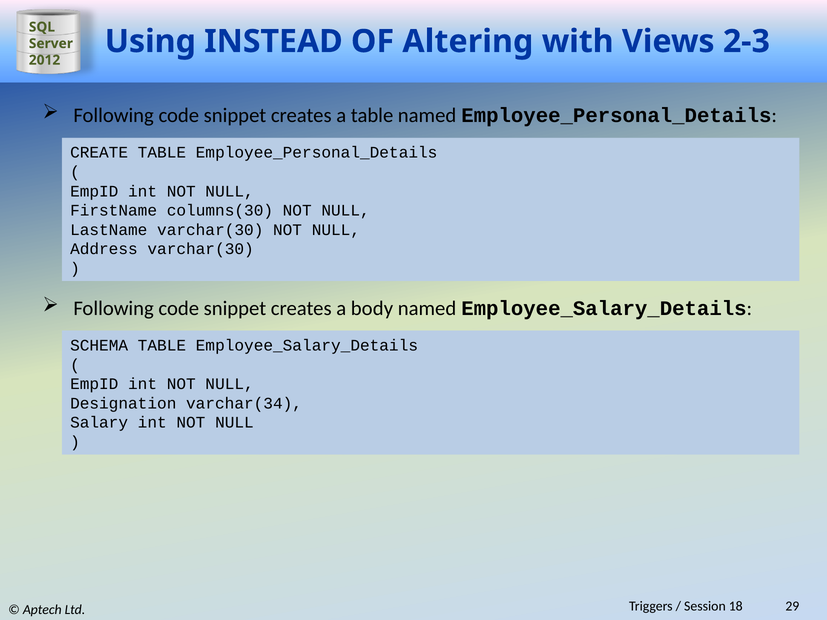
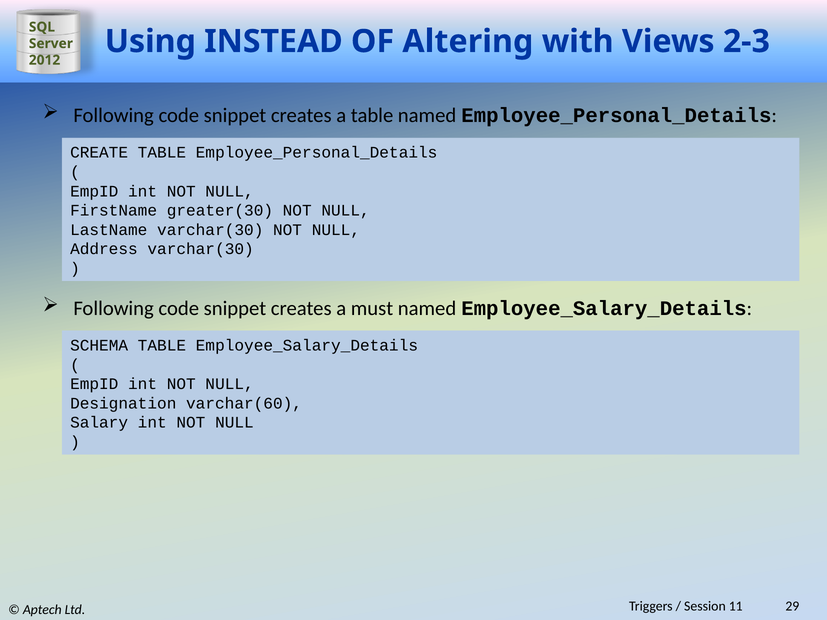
columns(30: columns(30 -> greater(30
body: body -> must
varchar(34: varchar(34 -> varchar(60
18: 18 -> 11
